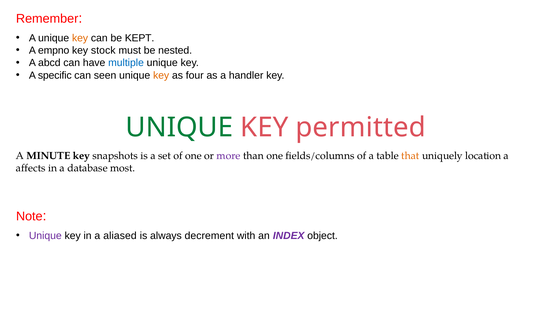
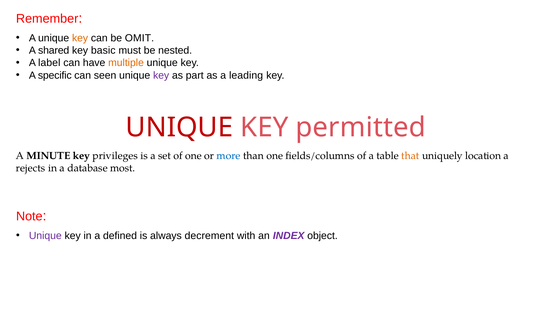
KEPT: KEPT -> OMIT
empno: empno -> shared
stock: stock -> basic
abcd: abcd -> label
multiple colour: blue -> orange
key at (161, 75) colour: orange -> purple
four: four -> part
handler: handler -> leading
UNIQUE at (179, 127) colour: green -> red
snapshots: snapshots -> privileges
more colour: purple -> blue
affects: affects -> rejects
aliased: aliased -> defined
